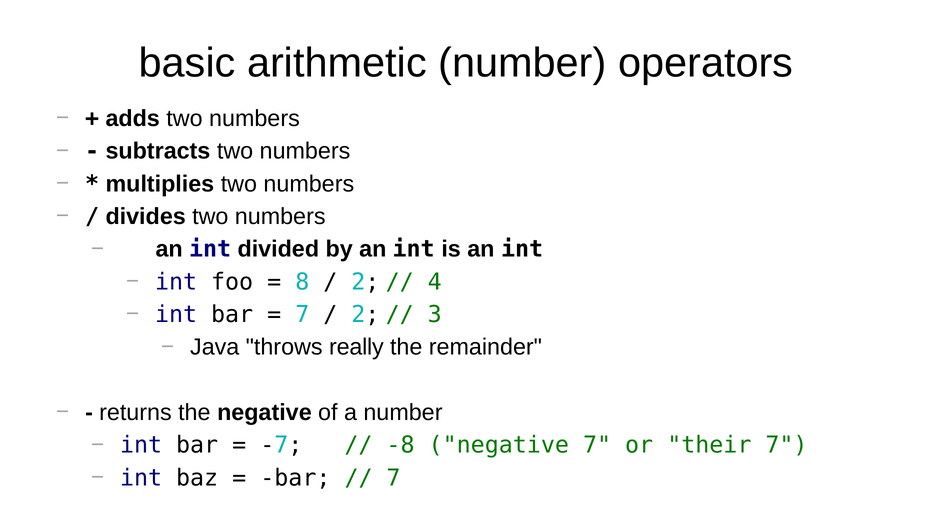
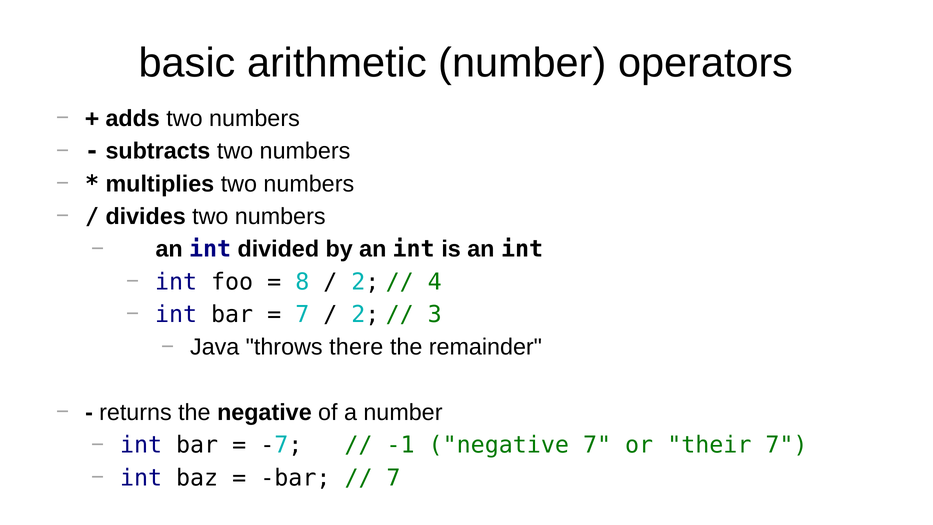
really: really -> there
-8: -8 -> -1
